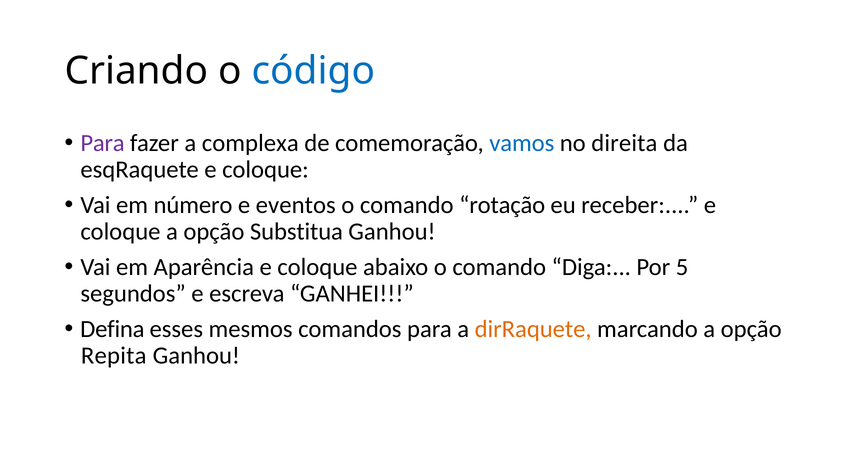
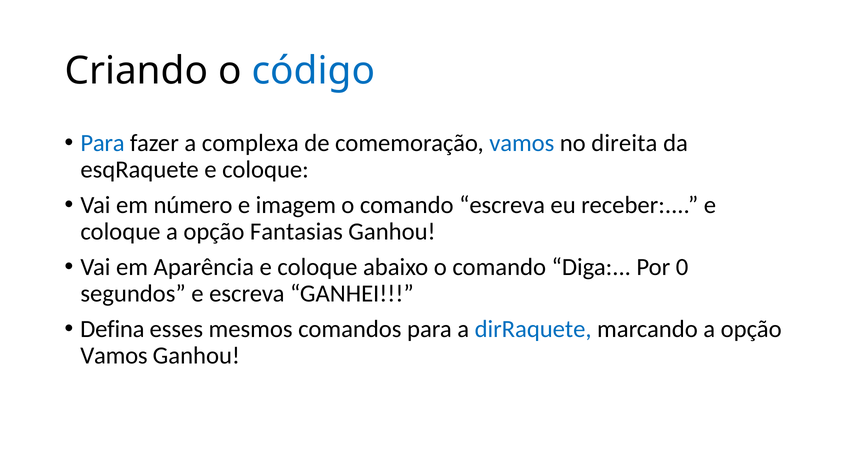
Para at (103, 143) colour: purple -> blue
eventos: eventos -> imagem
comando rotação: rotação -> escreva
Substitua: Substitua -> Fantasias
5: 5 -> 0
dirRaquete colour: orange -> blue
Repita at (114, 356): Repita -> Vamos
